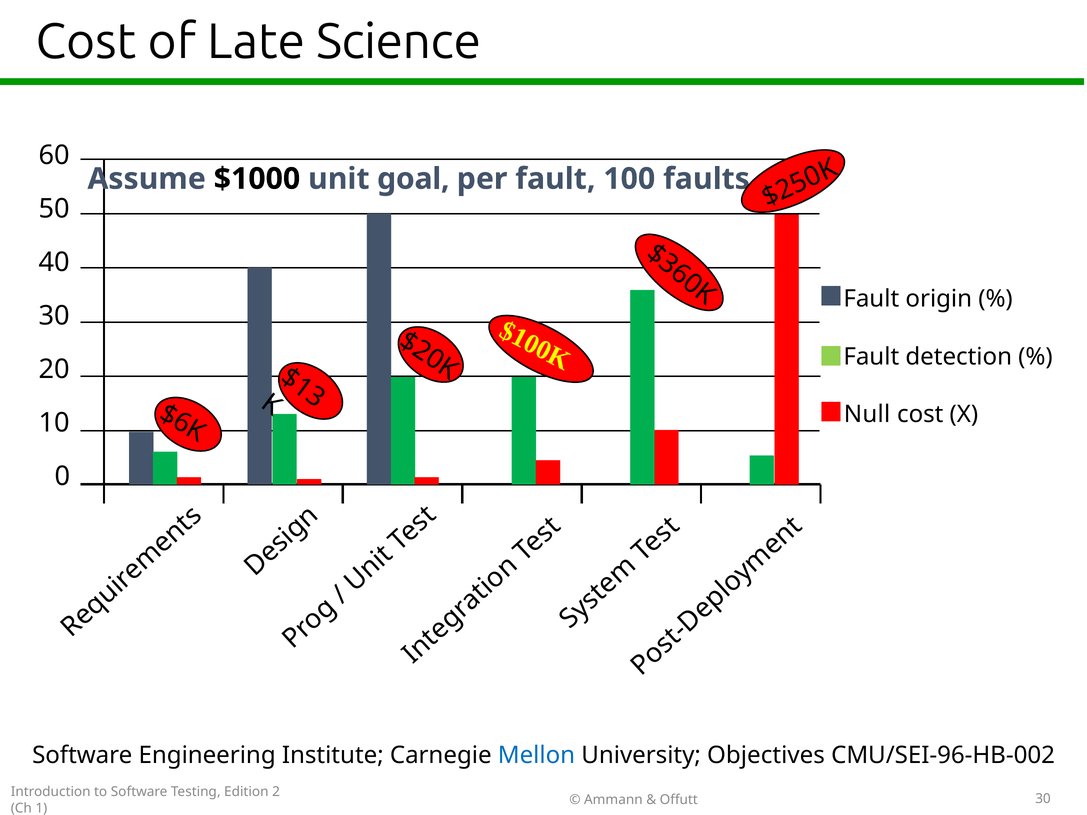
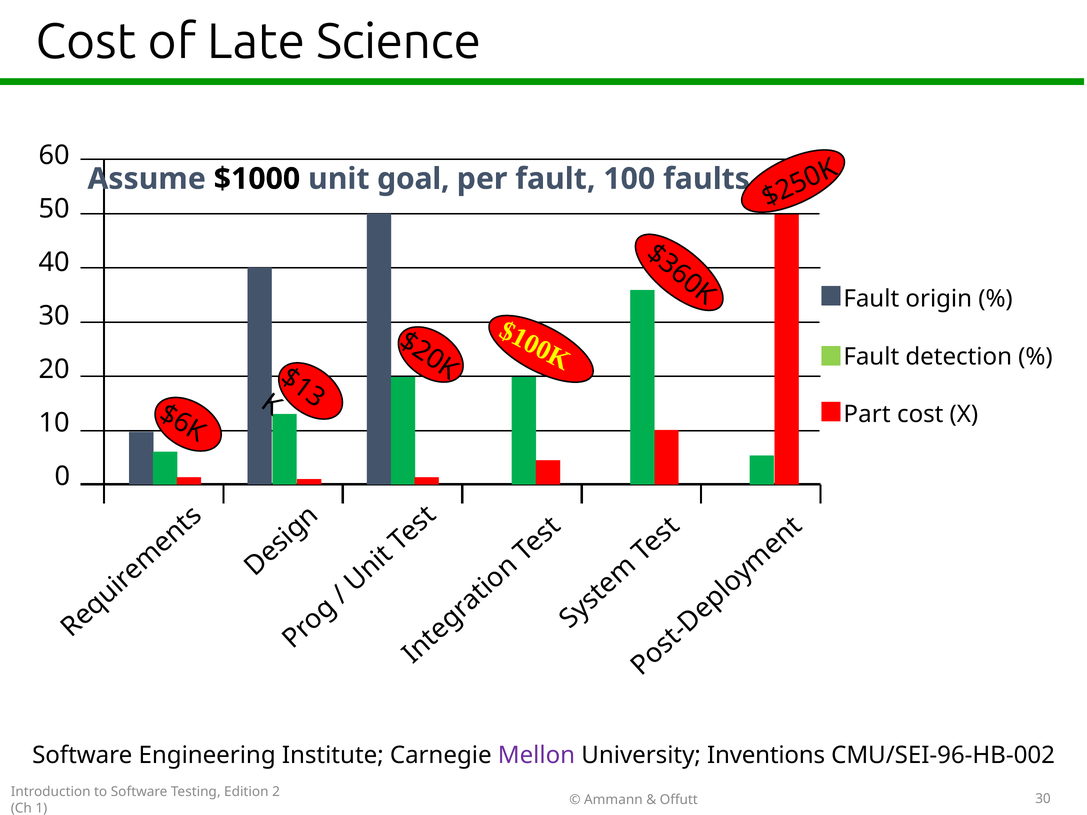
Null: Null -> Part
Mellon colour: blue -> purple
Objectives: Objectives -> Inventions
